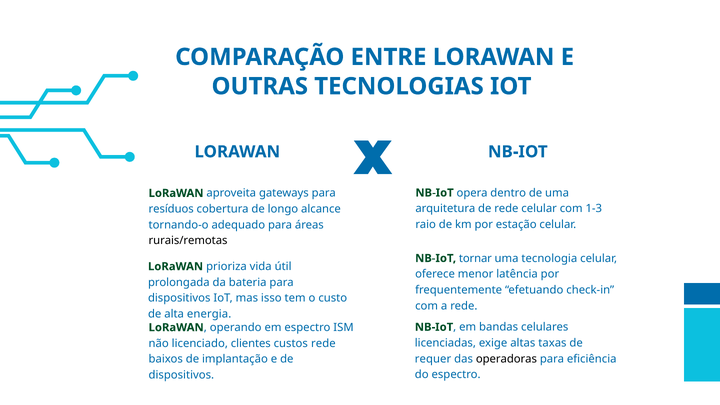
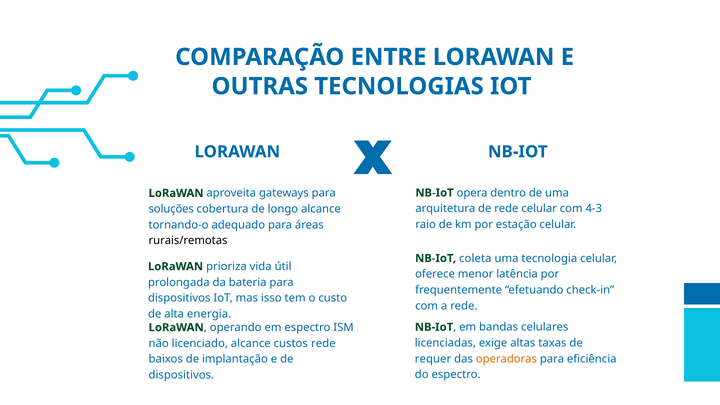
1-3: 1-3 -> 4-3
resíduos: resíduos -> soluções
tornar: tornar -> coleta
licenciado clientes: clientes -> alcance
operadoras colour: black -> orange
